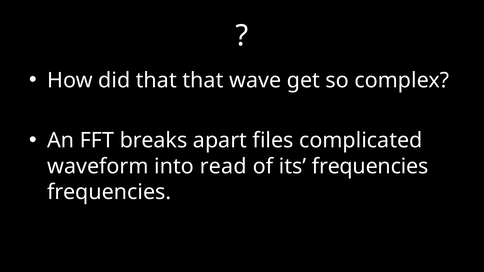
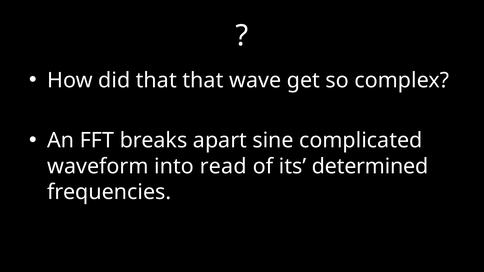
files: files -> sine
its frequencies: frequencies -> determined
